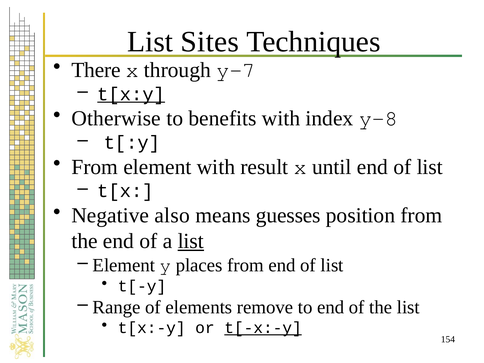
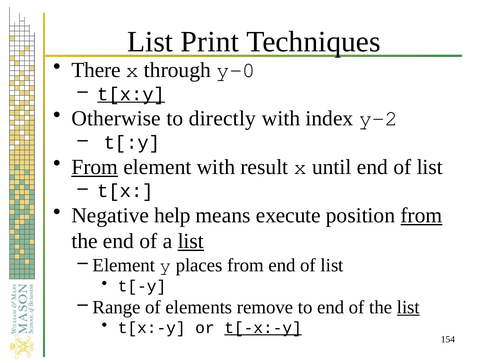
Sites: Sites -> Print
y-7: y-7 -> y-0
benefits: benefits -> directly
y-8: y-8 -> y-2
From at (95, 167) underline: none -> present
also: also -> help
guesses: guesses -> execute
from at (421, 215) underline: none -> present
list at (408, 307) underline: none -> present
